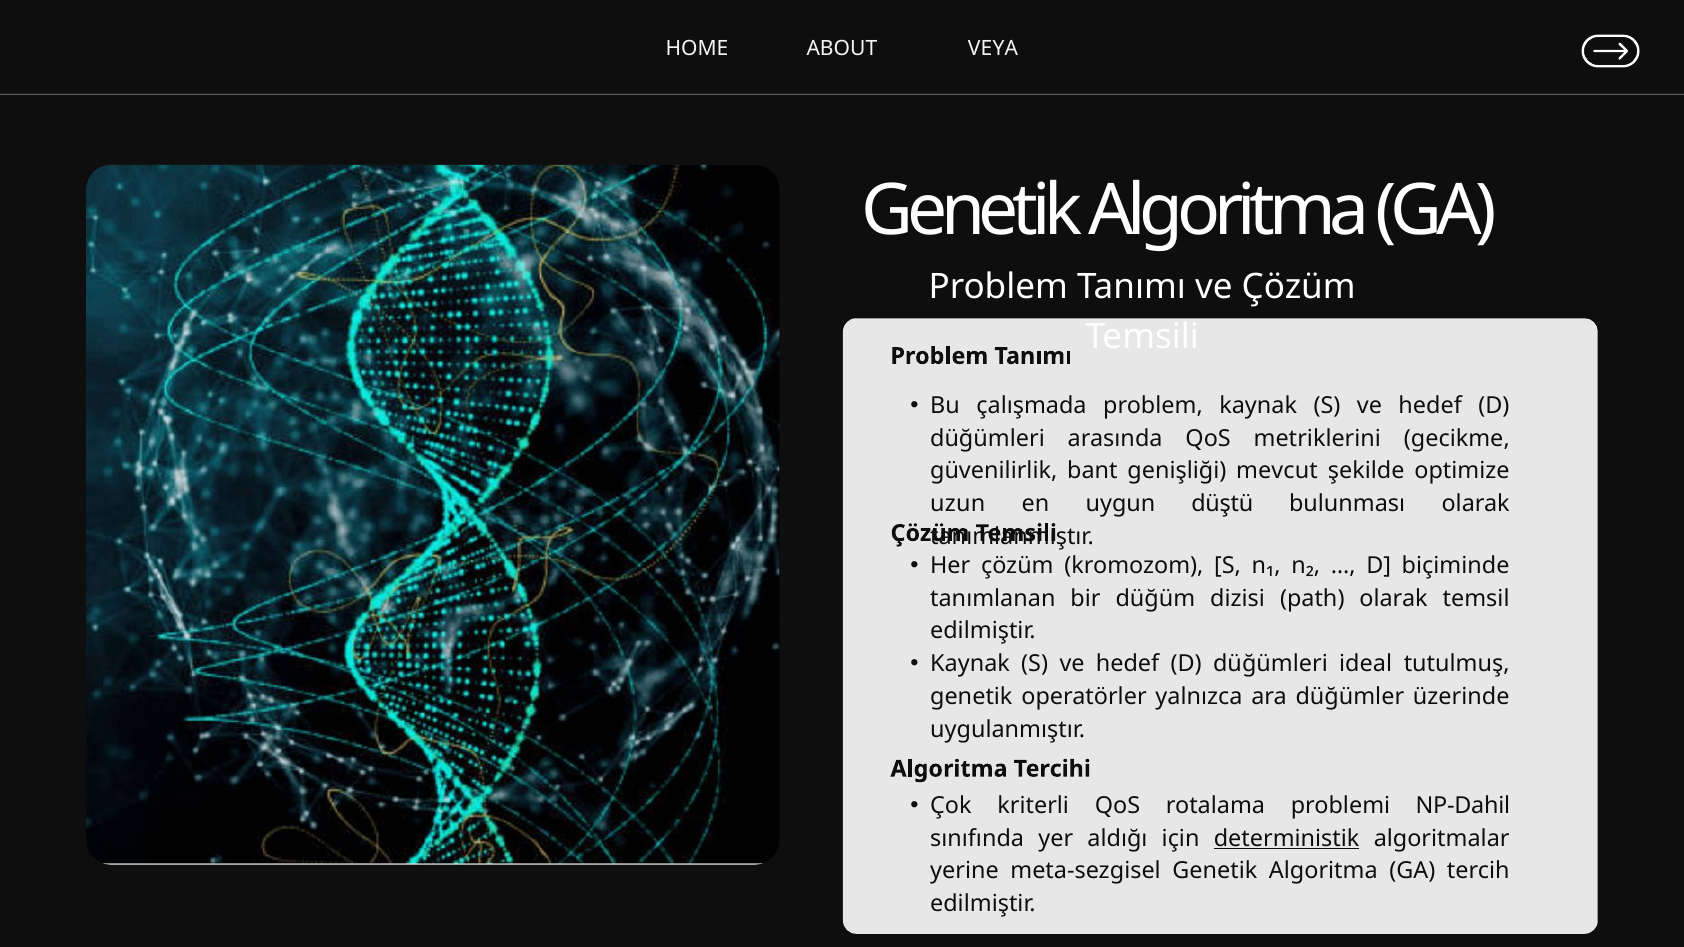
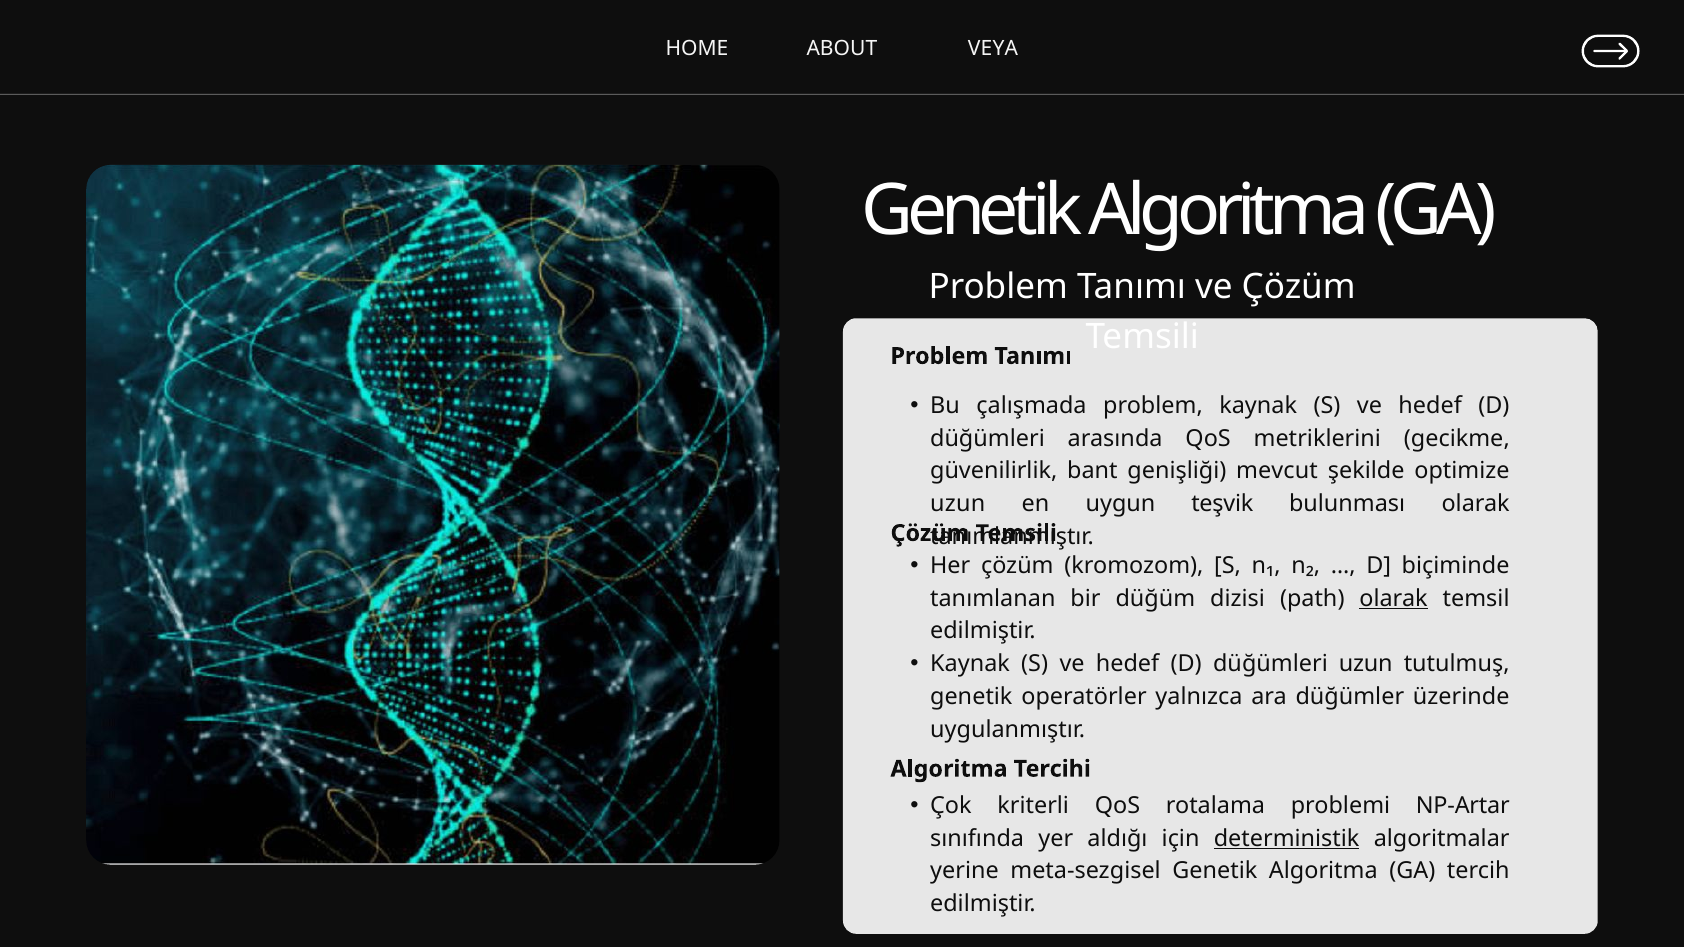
düştü: düştü -> teşvik
olarak at (1394, 599) underline: none -> present
düğümleri ideal: ideal -> uzun
NP-Dahil: NP-Dahil -> NP-Artar
